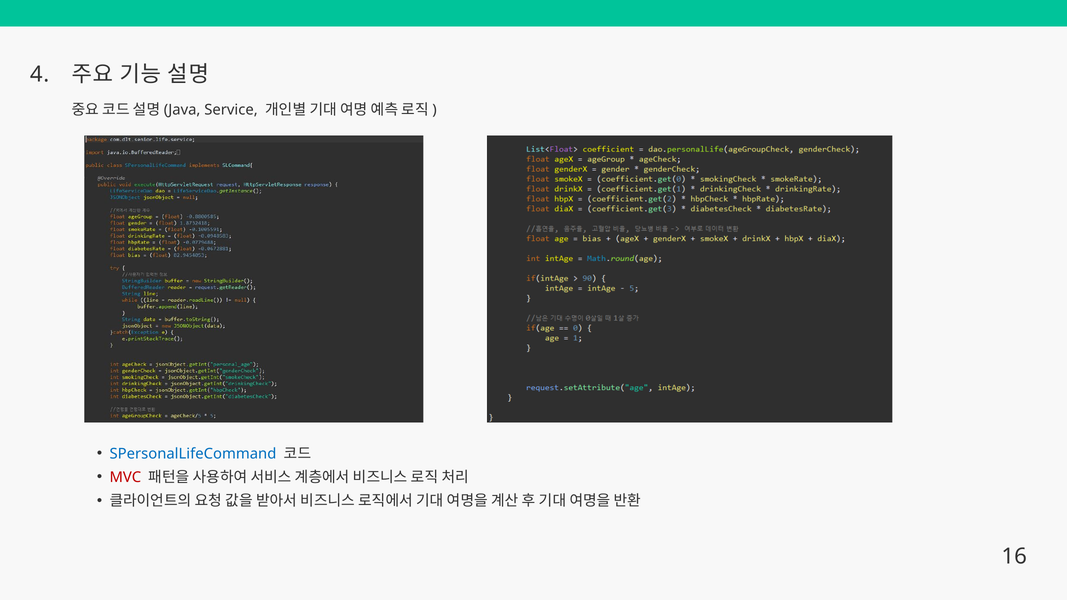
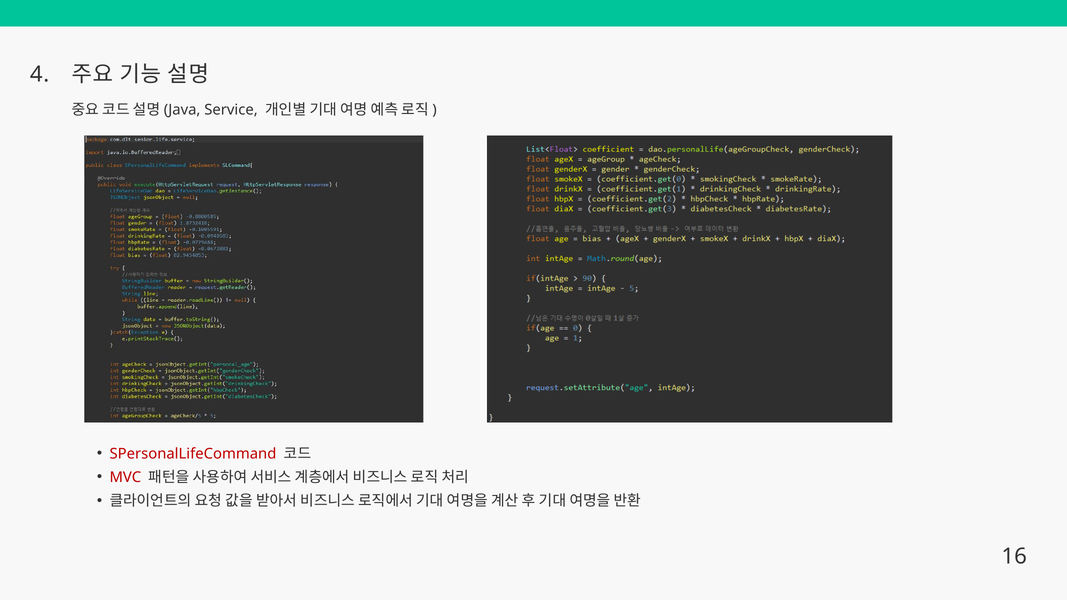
SPersonalLifeCommand colour: blue -> red
